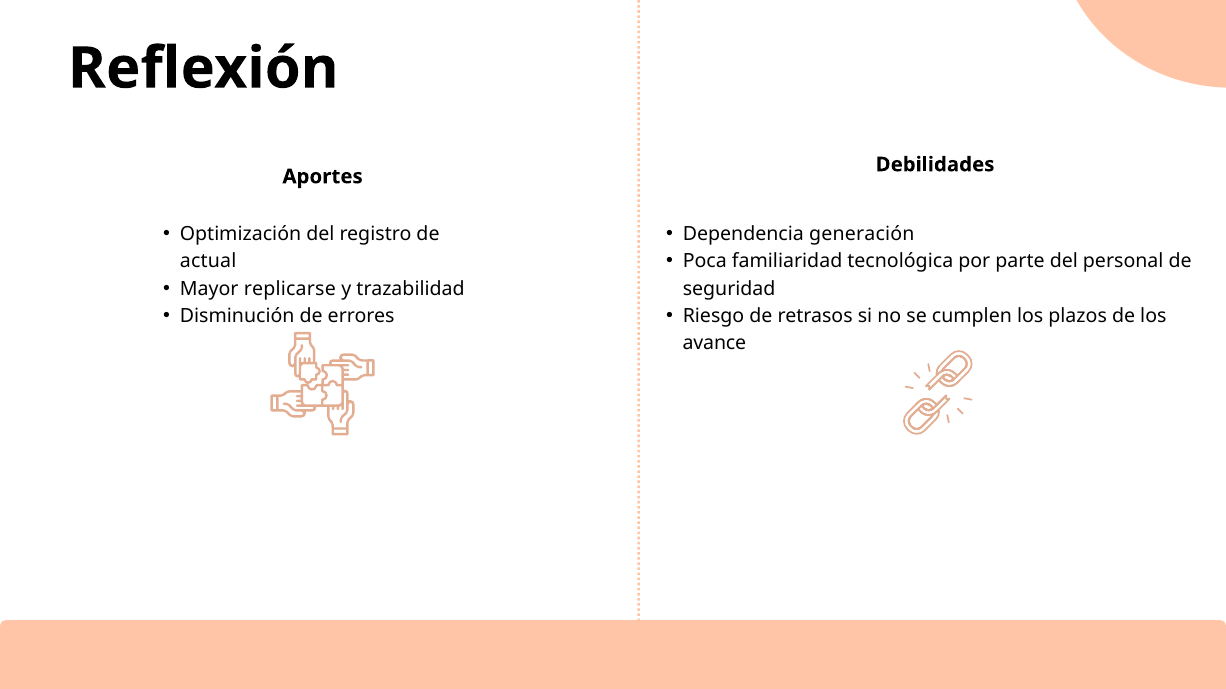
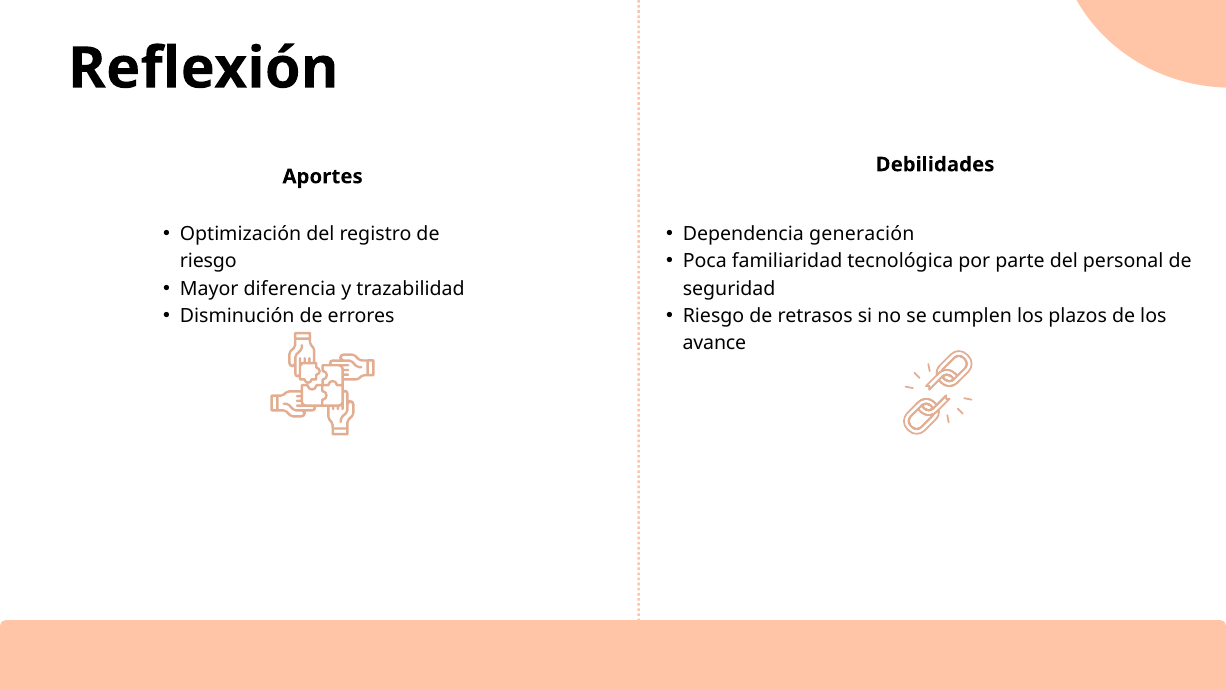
actual at (208, 262): actual -> riesgo
replicarse: replicarse -> diferencia
